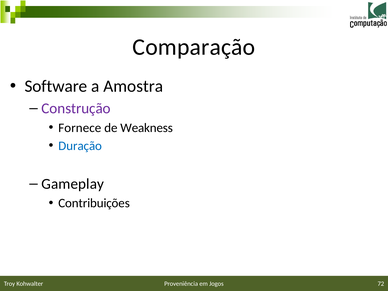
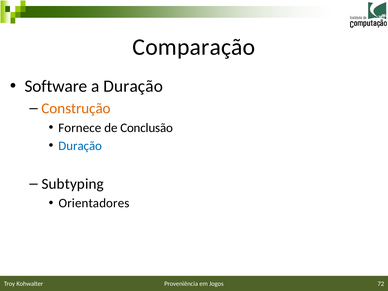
a Amostra: Amostra -> Duração
Construção colour: purple -> orange
Weakness: Weakness -> Conclusão
Gameplay: Gameplay -> Subtyping
Contribuições: Contribuições -> Orientadores
